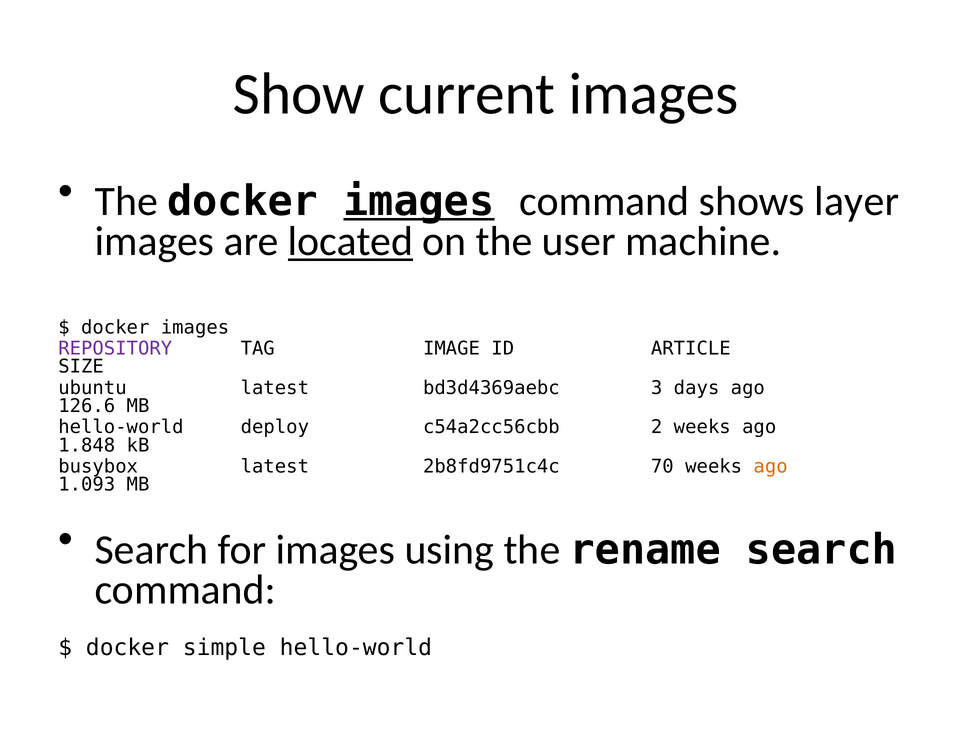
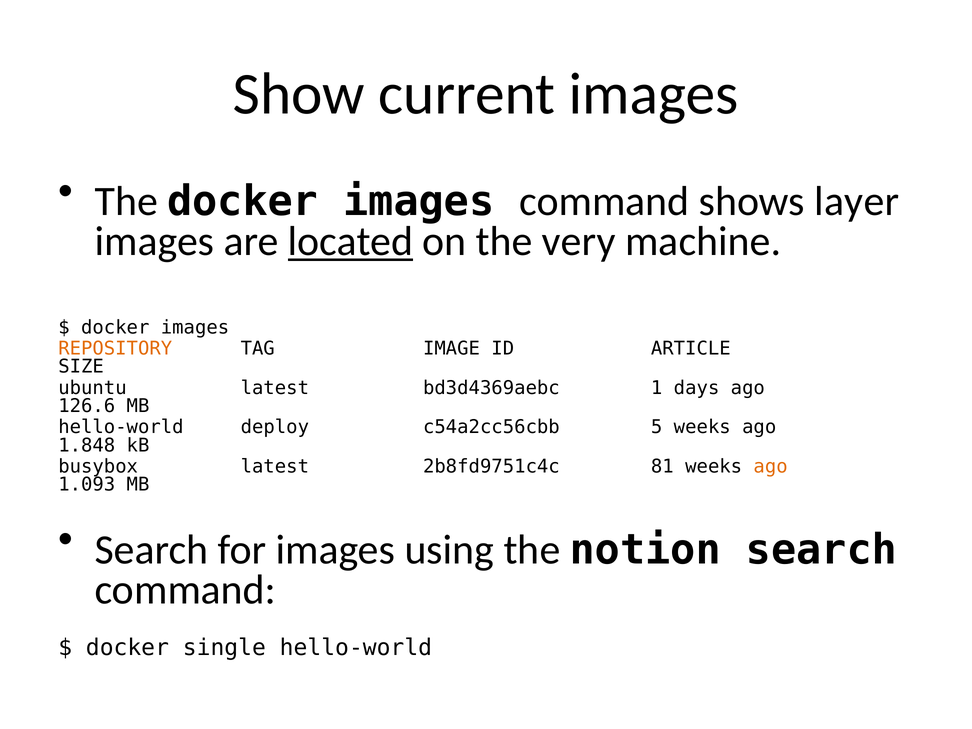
images at (419, 201) underline: present -> none
user: user -> very
REPOSITORY colour: purple -> orange
3: 3 -> 1
2: 2 -> 5
70: 70 -> 81
rename: rename -> notion
simple: simple -> single
